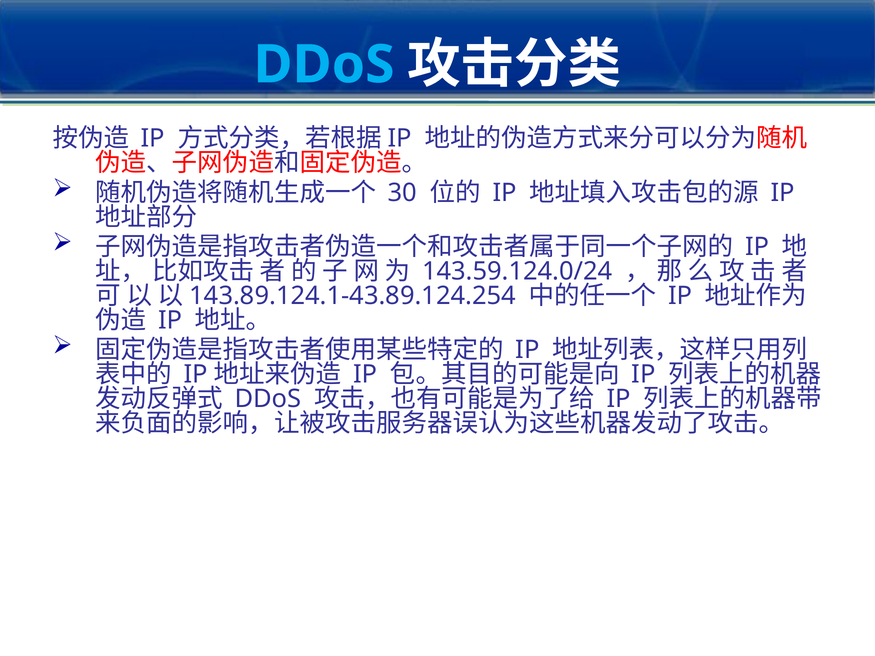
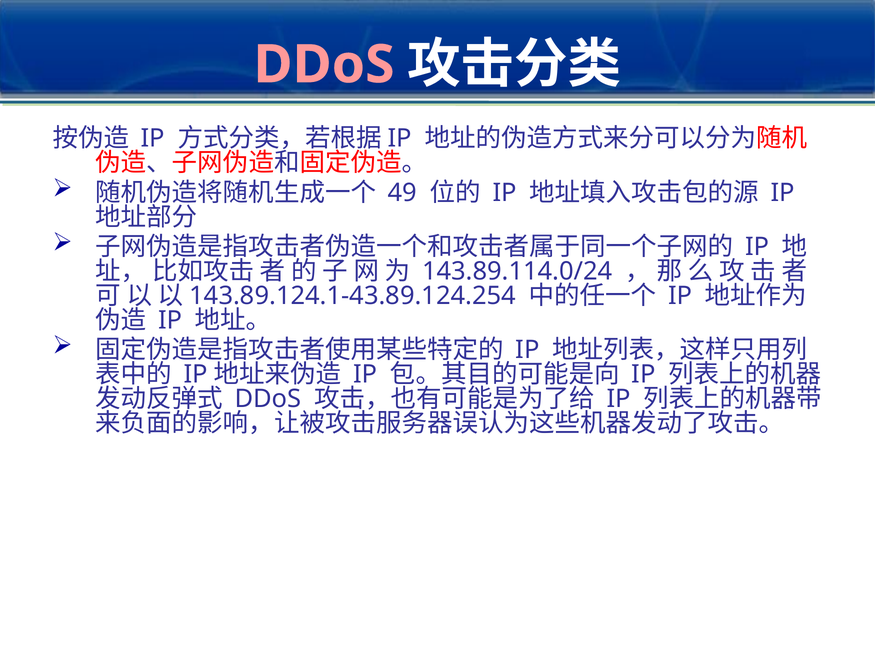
DDoS at (324, 65) colour: light blue -> pink
30: 30 -> 49
143.59.124.0/24: 143.59.124.0/24 -> 143.89.114.0/24
